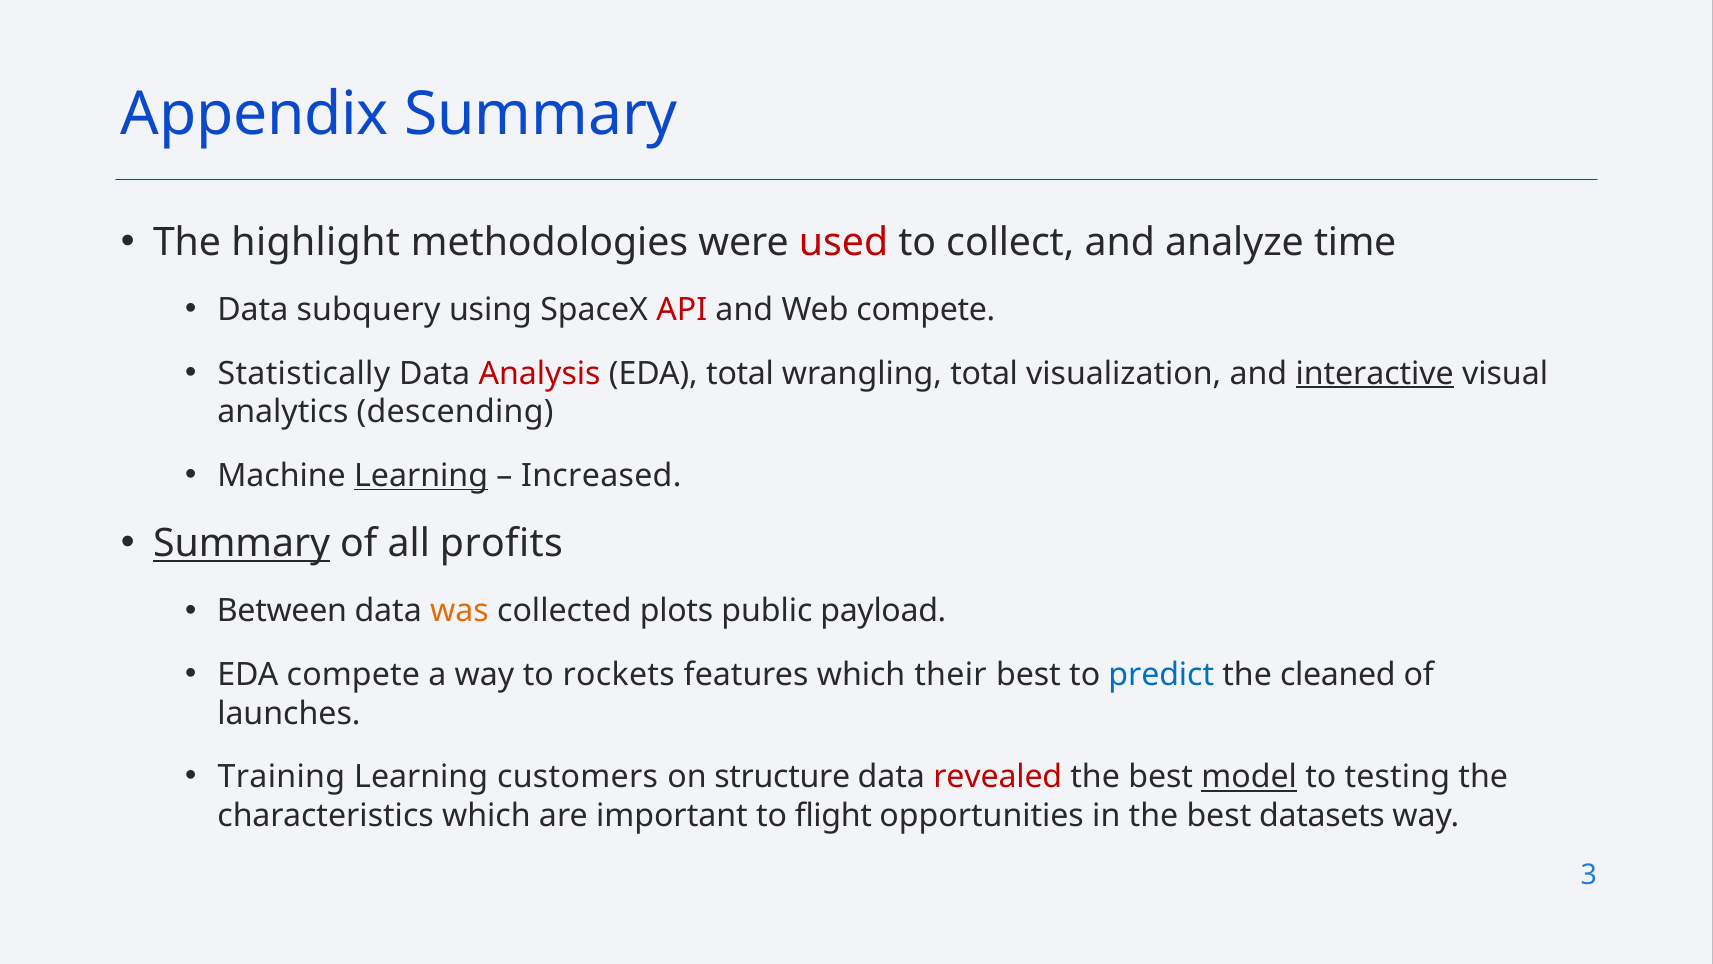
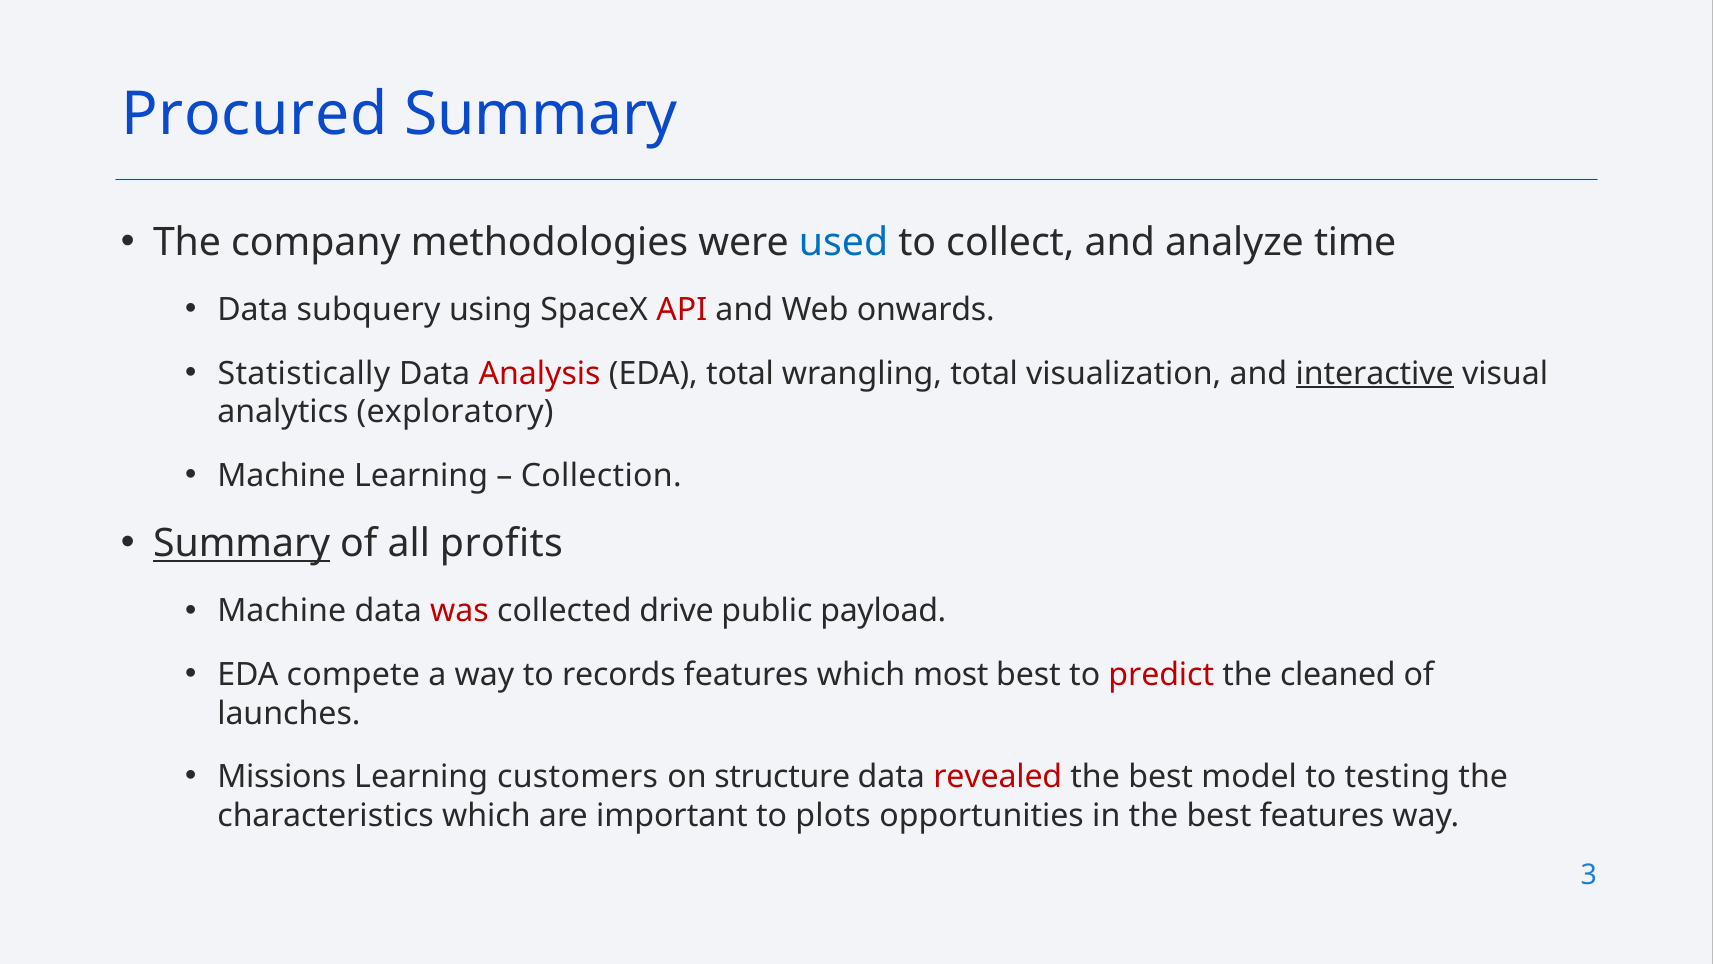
Appendix: Appendix -> Procured
highlight: highlight -> company
used colour: red -> blue
Web compete: compete -> onwards
descending: descending -> exploratory
Learning at (421, 475) underline: present -> none
Increased: Increased -> Collection
Between at (282, 611): Between -> Machine
was colour: orange -> red
plots: plots -> drive
rockets: rockets -> records
their: their -> most
predict colour: blue -> red
Training: Training -> Missions
model underline: present -> none
flight: flight -> plots
best datasets: datasets -> features
